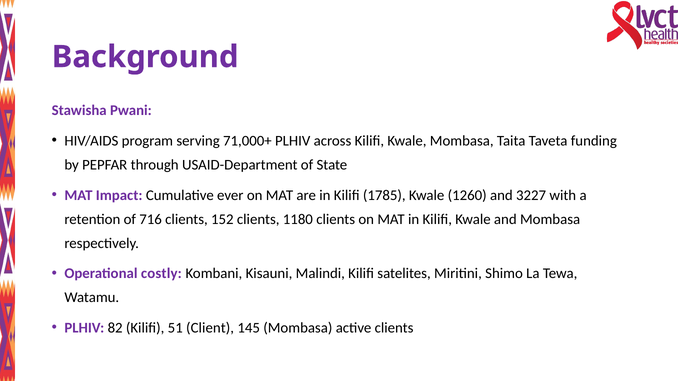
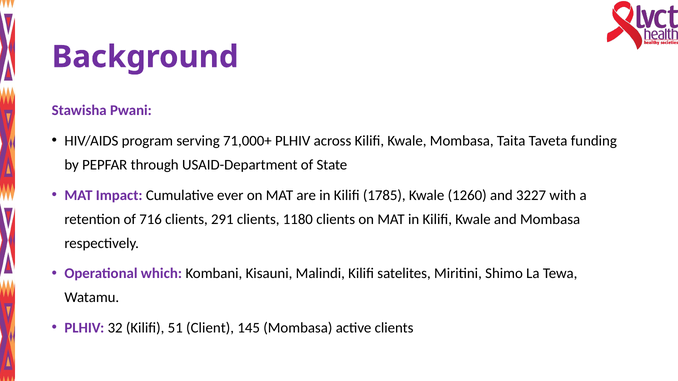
152: 152 -> 291
costly: costly -> which
82: 82 -> 32
